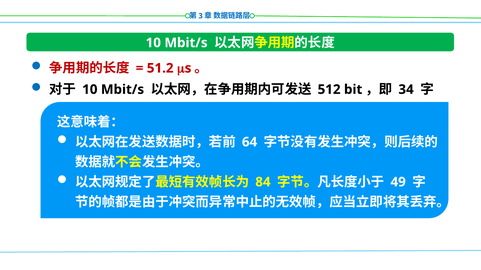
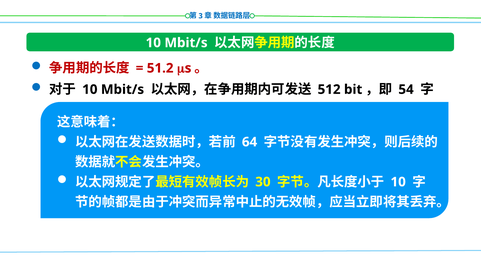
34: 34 -> 54
84: 84 -> 30
49 at (398, 182): 49 -> 10
